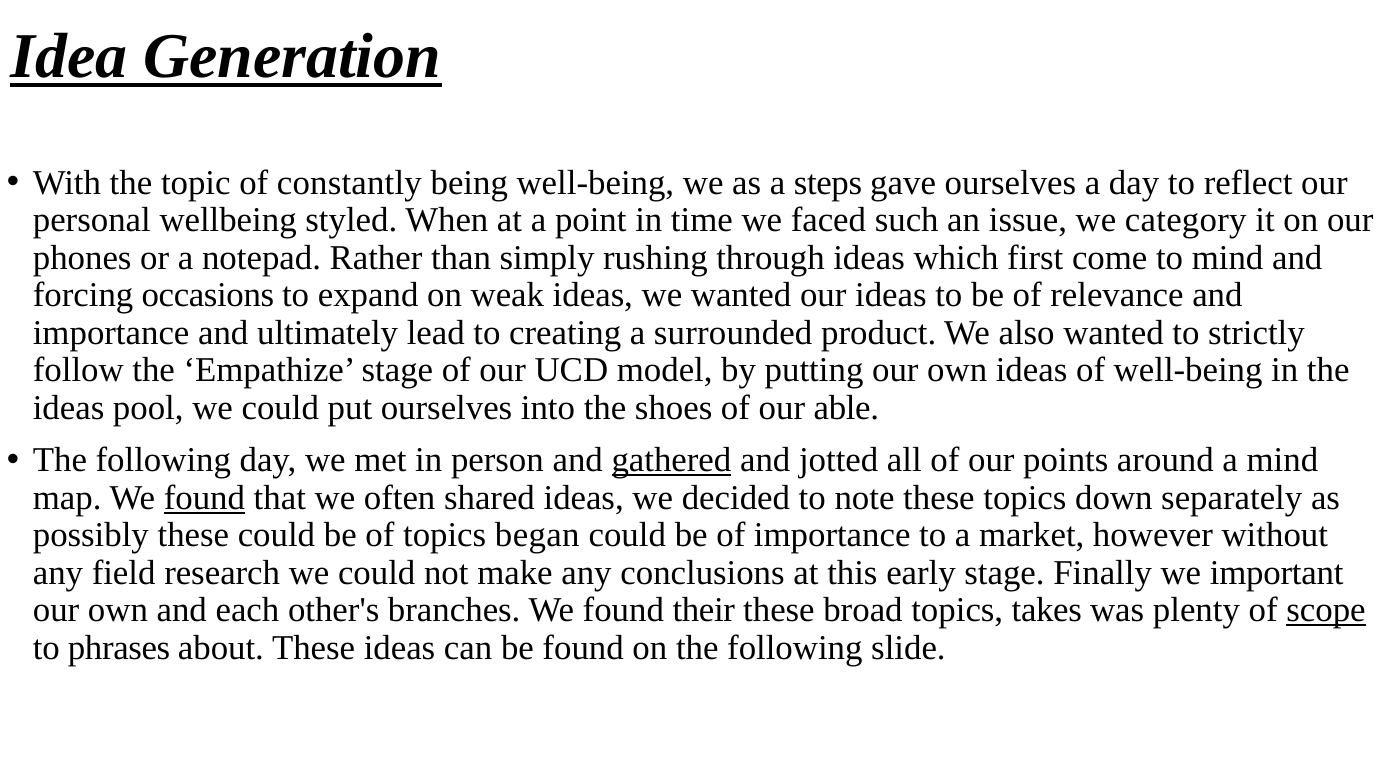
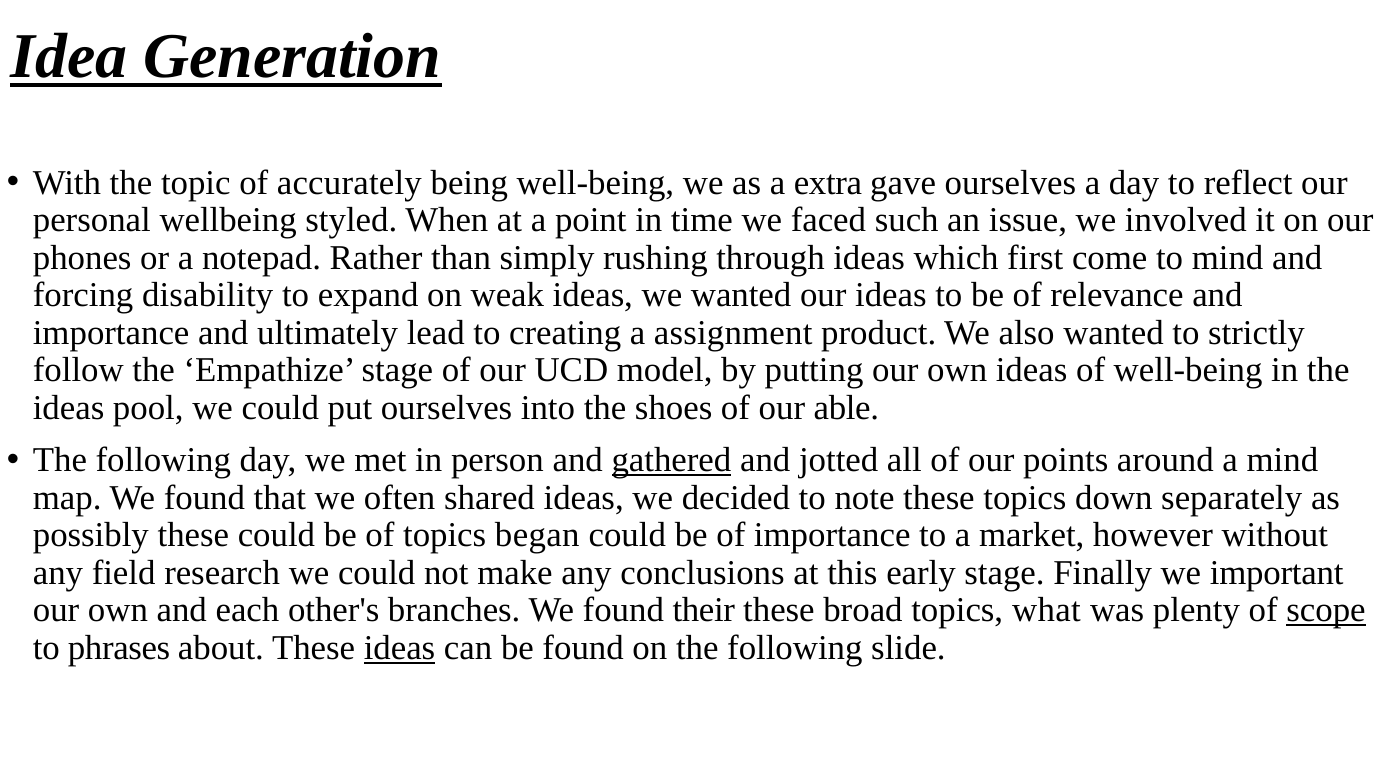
constantly: constantly -> accurately
steps: steps -> extra
category: category -> involved
occasions: occasions -> disability
surrounded: surrounded -> assignment
found at (204, 498) underline: present -> none
takes: takes -> what
ideas at (400, 648) underline: none -> present
